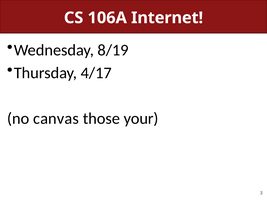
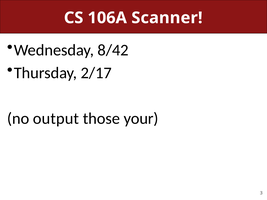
Internet: Internet -> Scanner
8/19: 8/19 -> 8/42
4/17: 4/17 -> 2/17
canvas: canvas -> output
